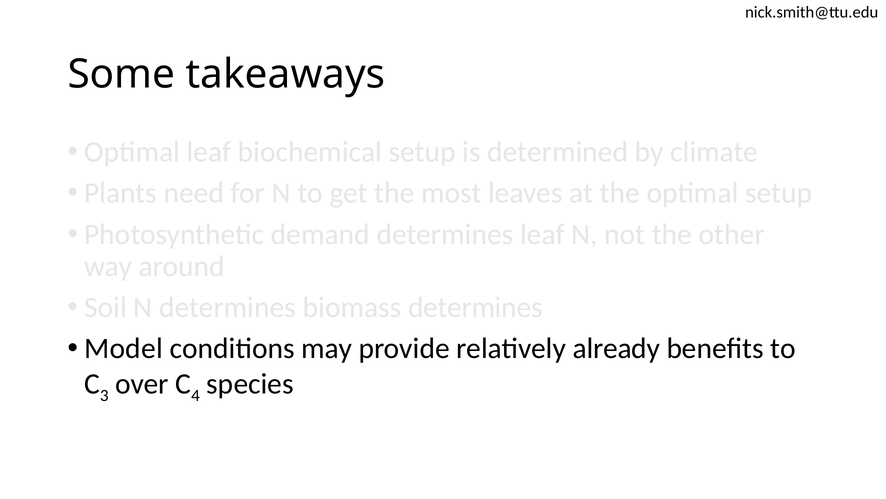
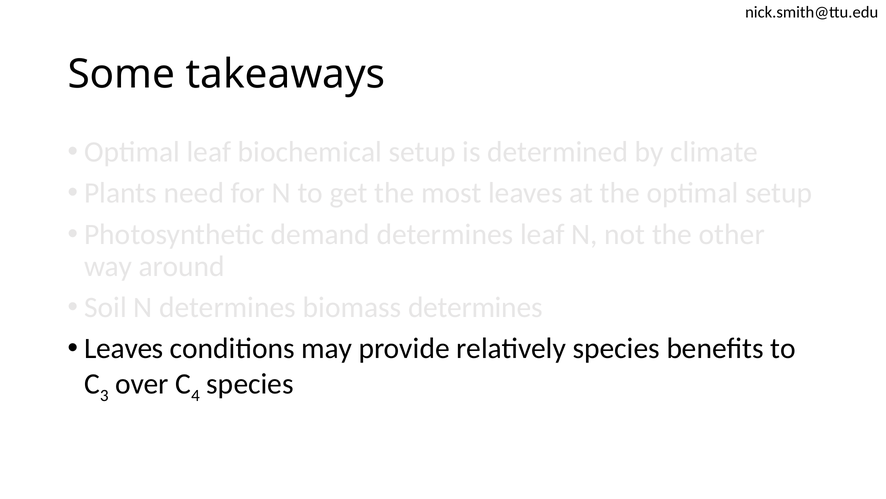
Model at (124, 348): Model -> Leaves
relatively already: already -> species
